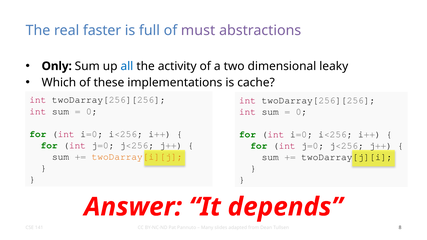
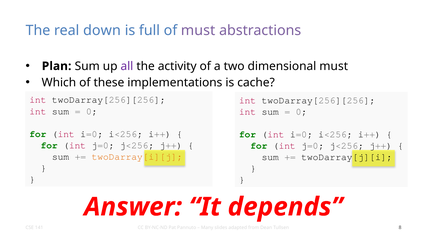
faster: faster -> down
Only: Only -> Plan
all colour: blue -> purple
dimensional leaky: leaky -> must
